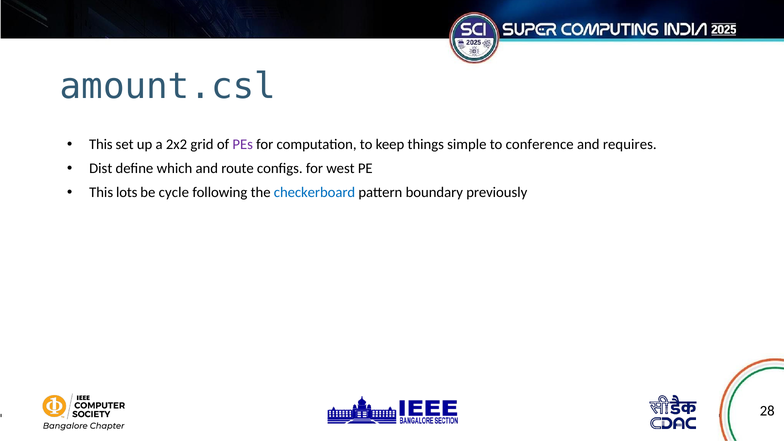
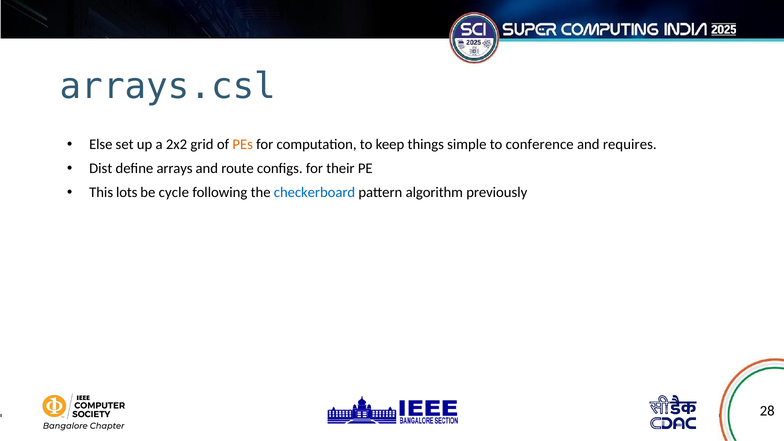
amount.csl: amount.csl -> arrays.csl
This at (101, 144): This -> Else
PEs colour: purple -> orange
which: which -> arrays
west: west -> their
boundary: boundary -> algorithm
